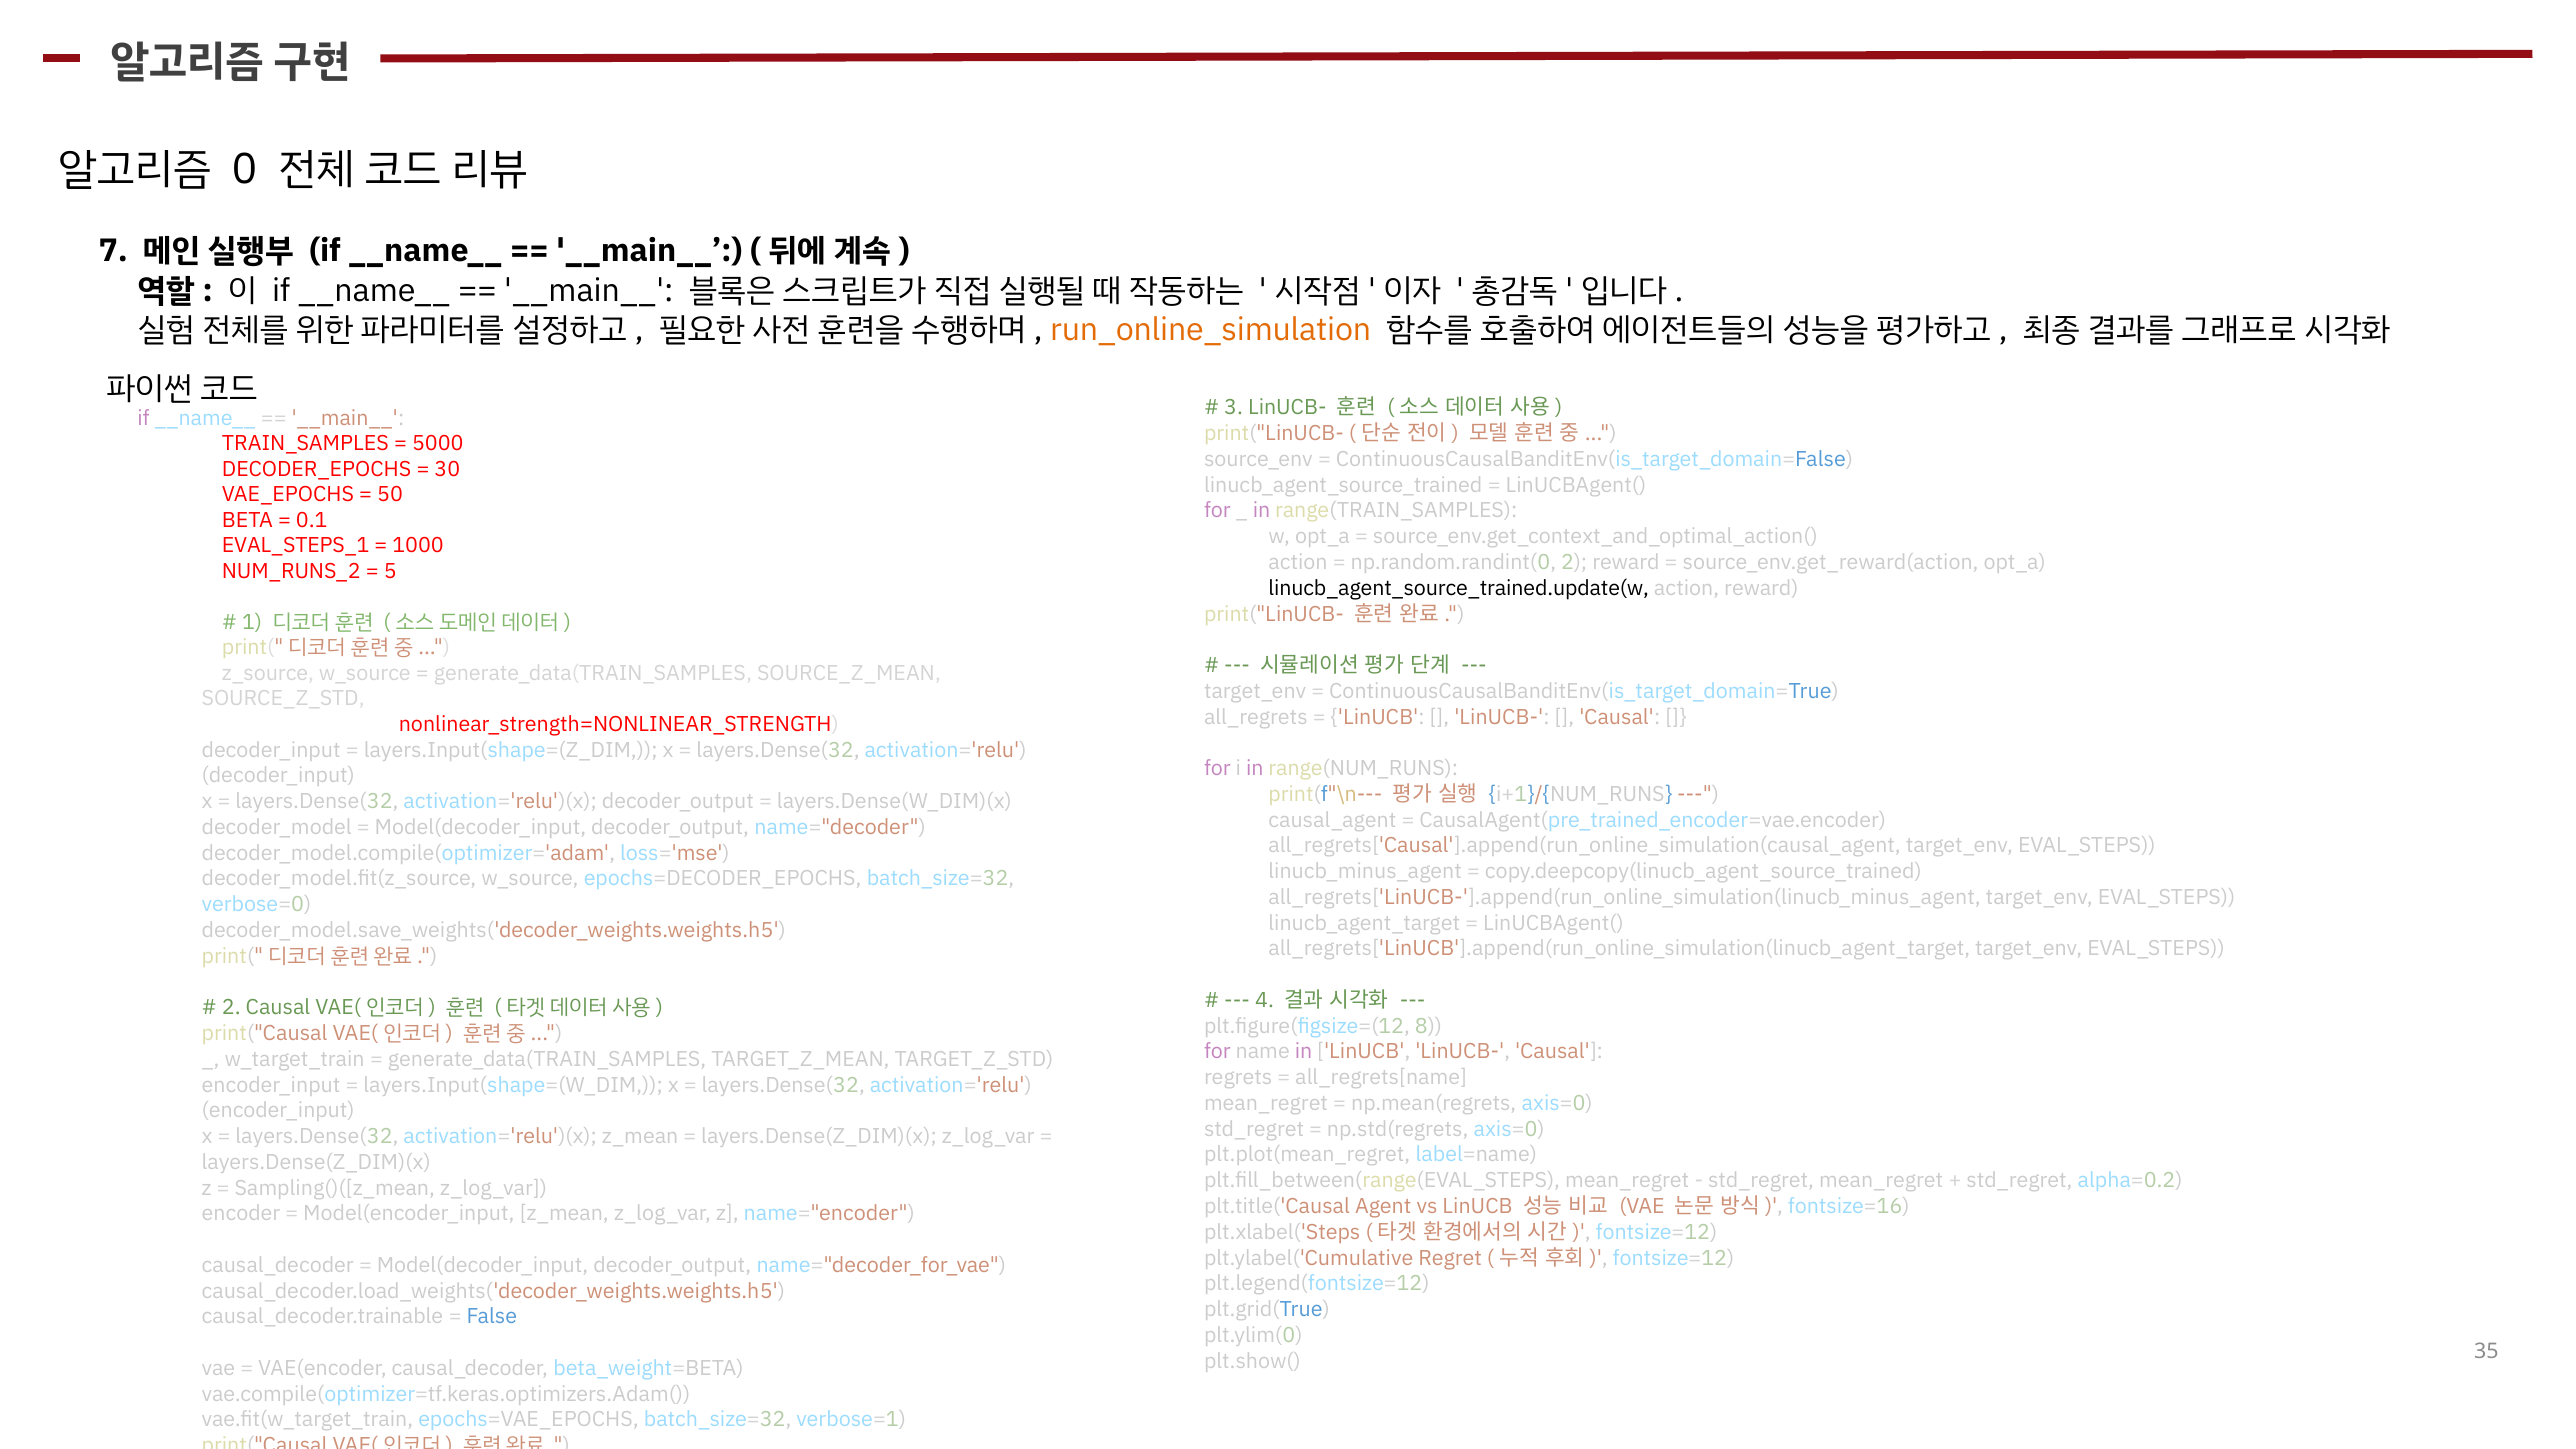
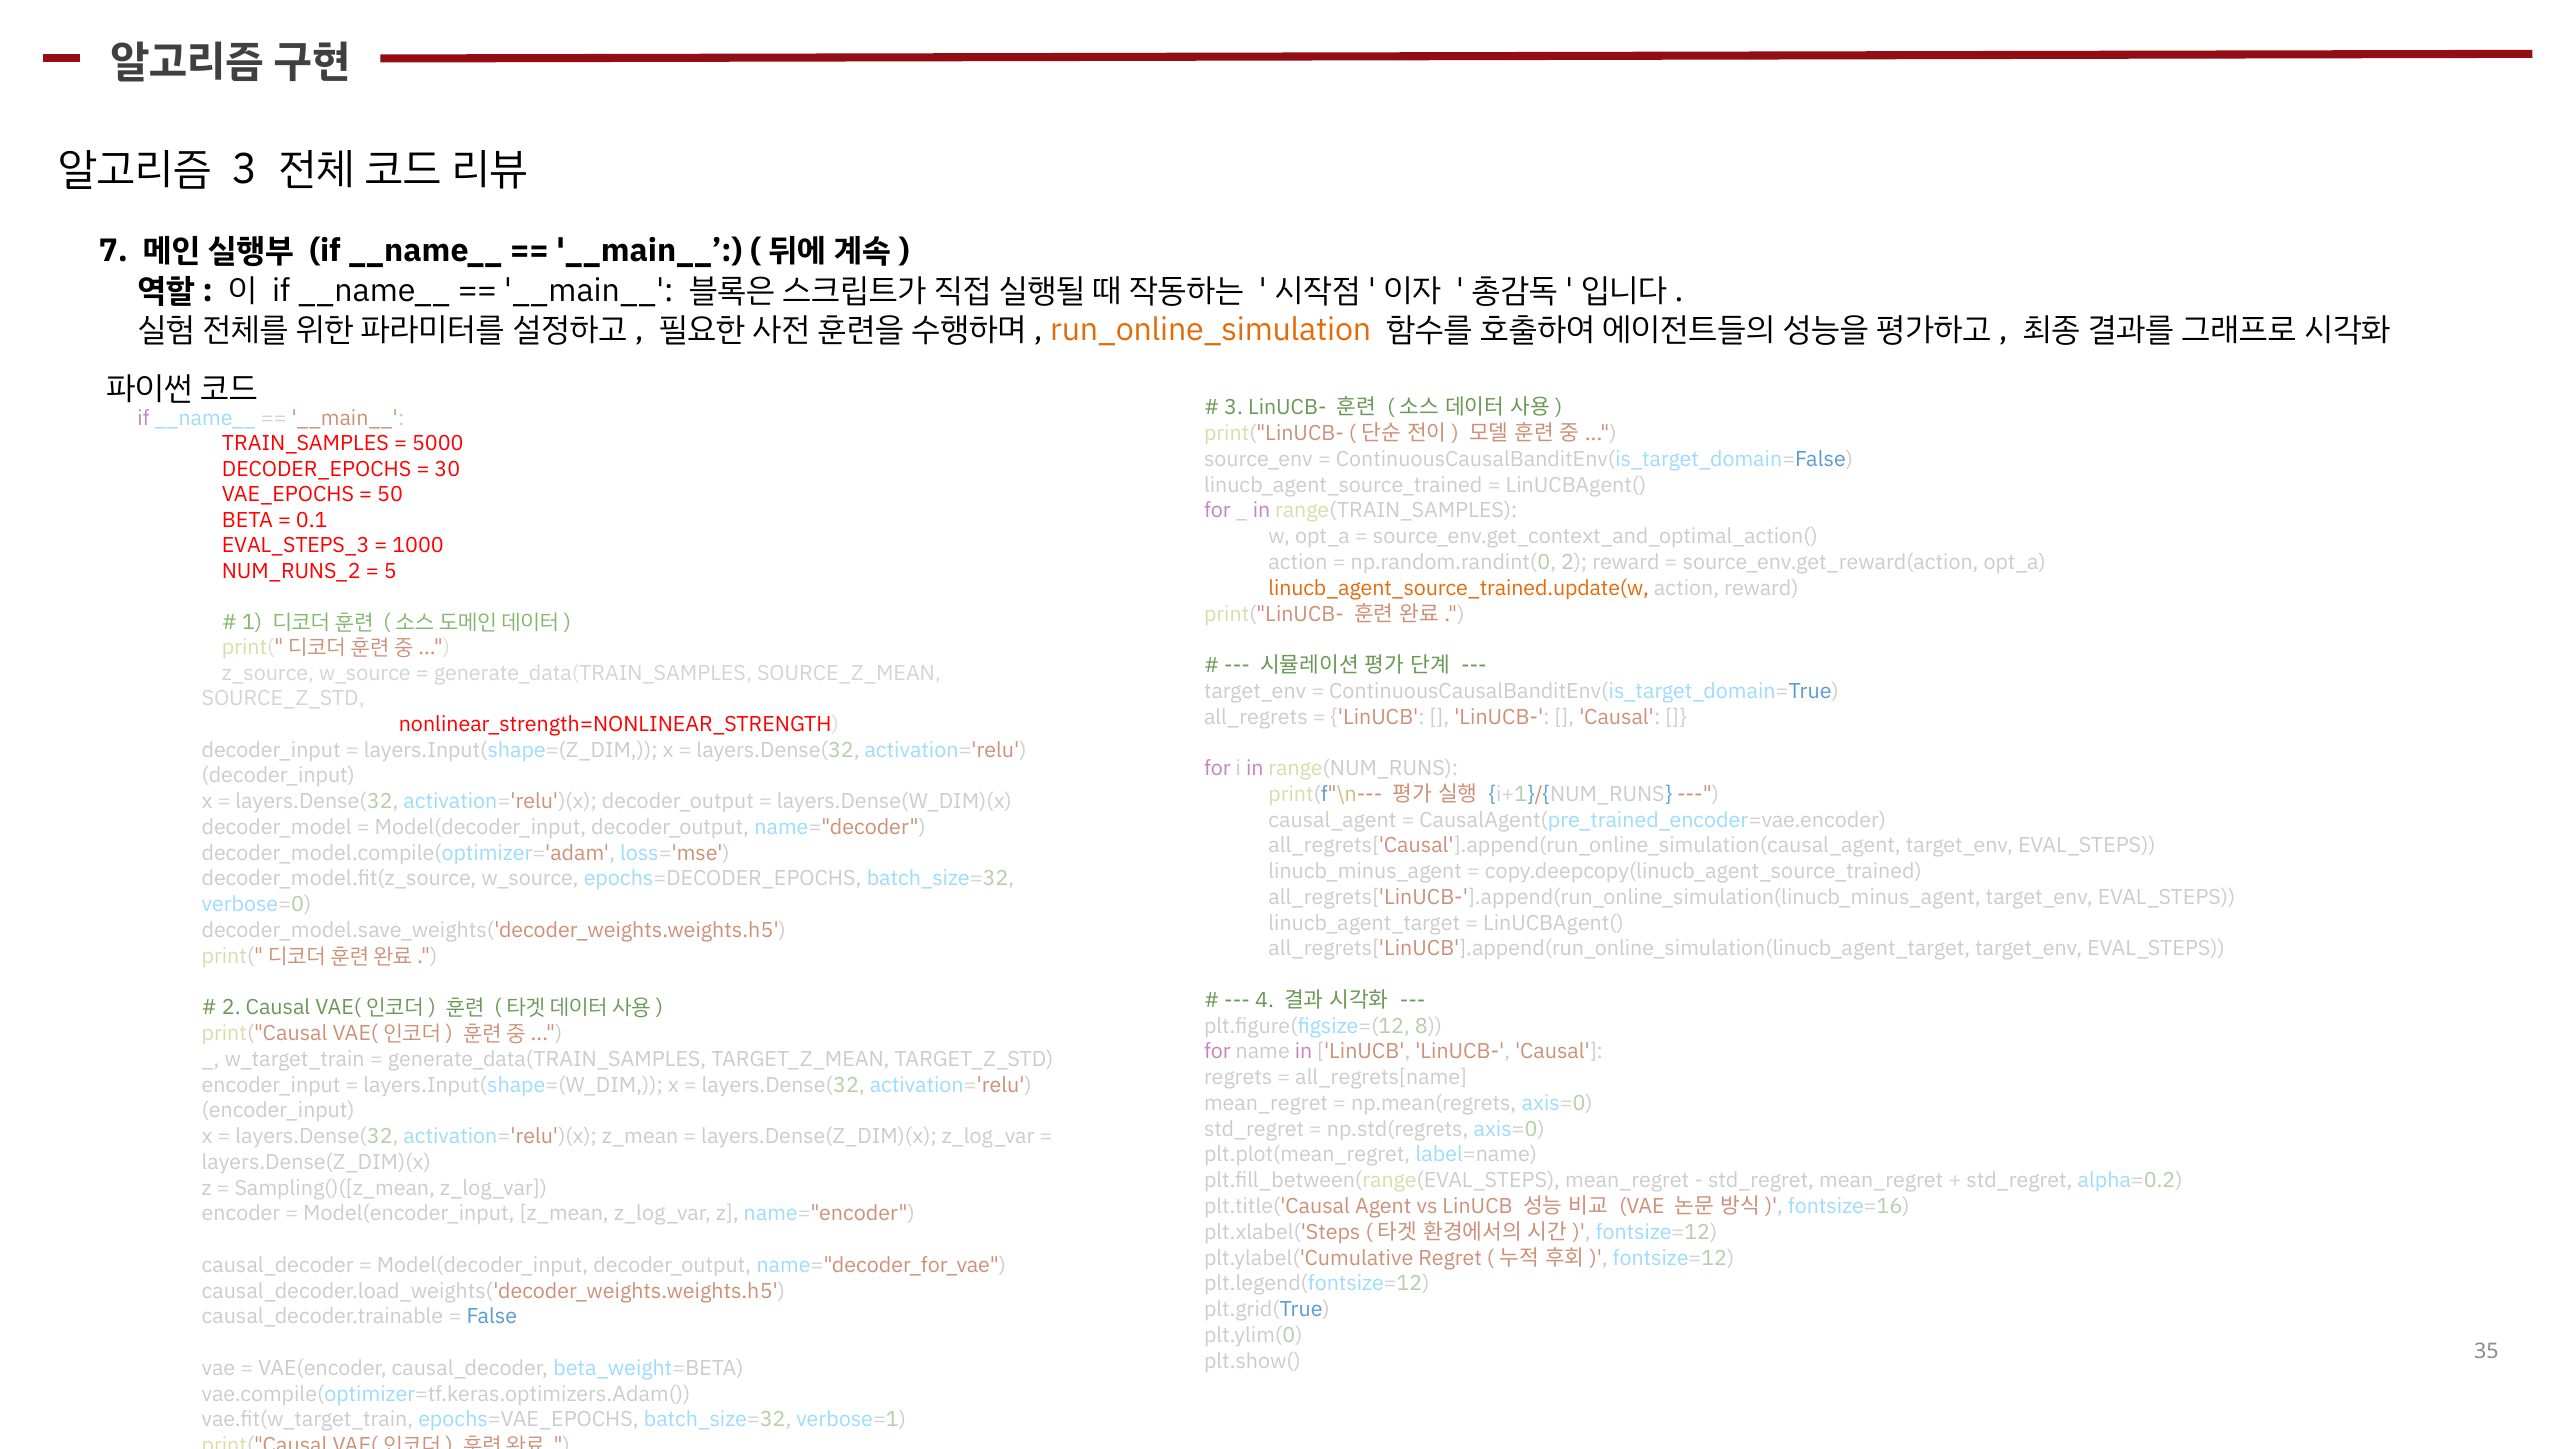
0 at (245, 169): 0 -> 3
EVAL_STEPS_1: EVAL_STEPS_1 -> EVAL_STEPS_3
linucb_agent_source_trained.update(w colour: black -> orange
